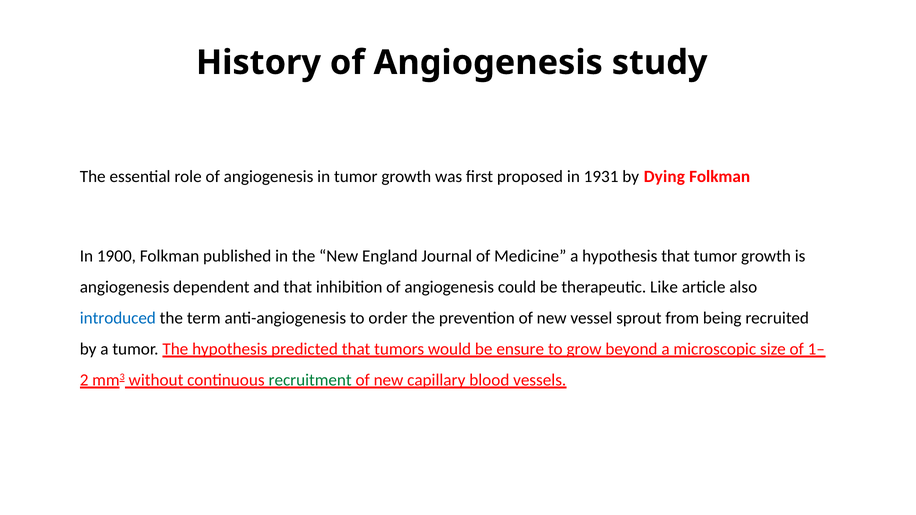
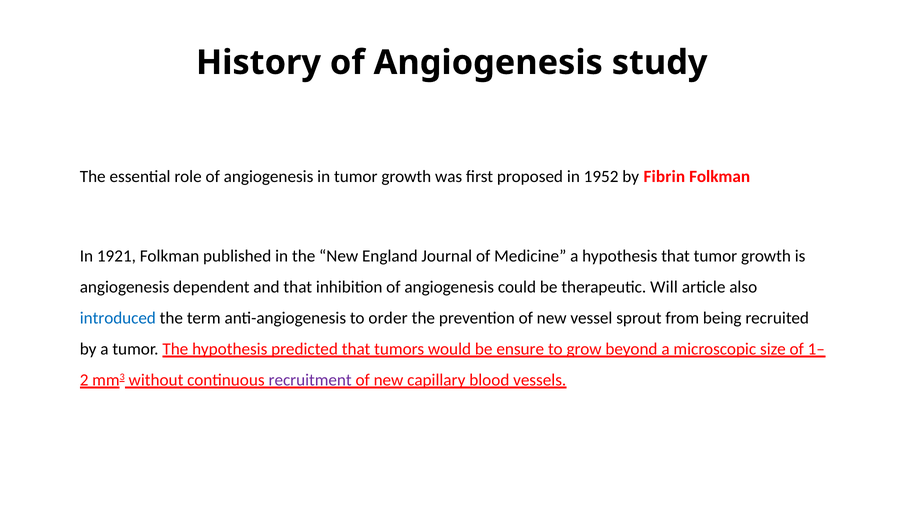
1931: 1931 -> 1952
Dying: Dying -> Fibrin
1900: 1900 -> 1921
Like: Like -> Will
recruitment colour: green -> purple
